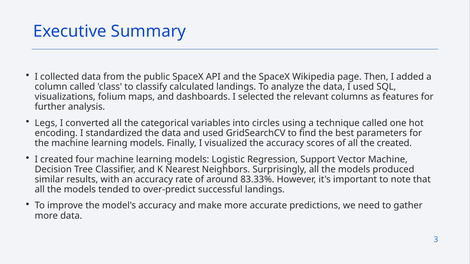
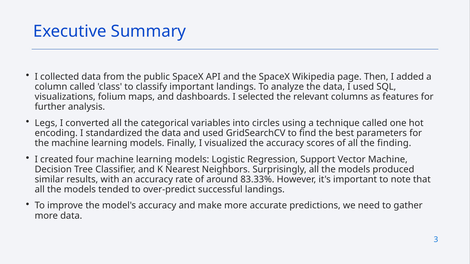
classify calculated: calculated -> important
the created: created -> finding
